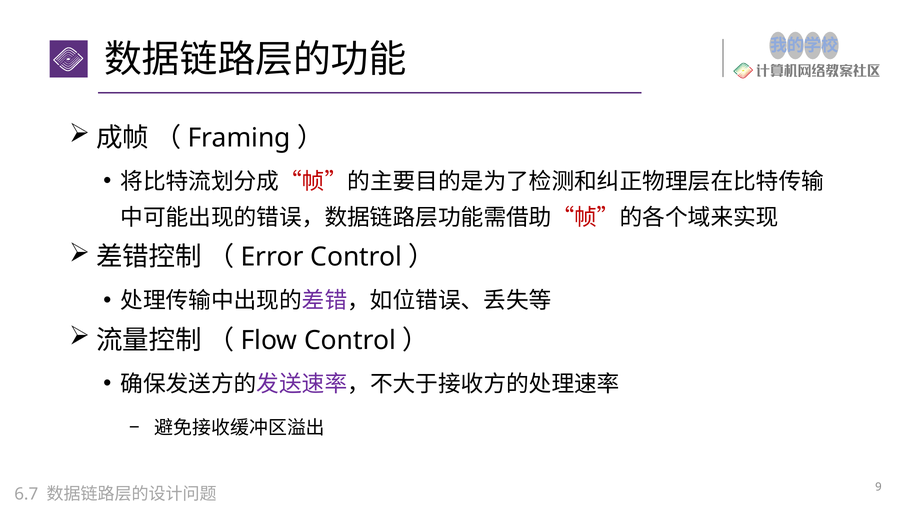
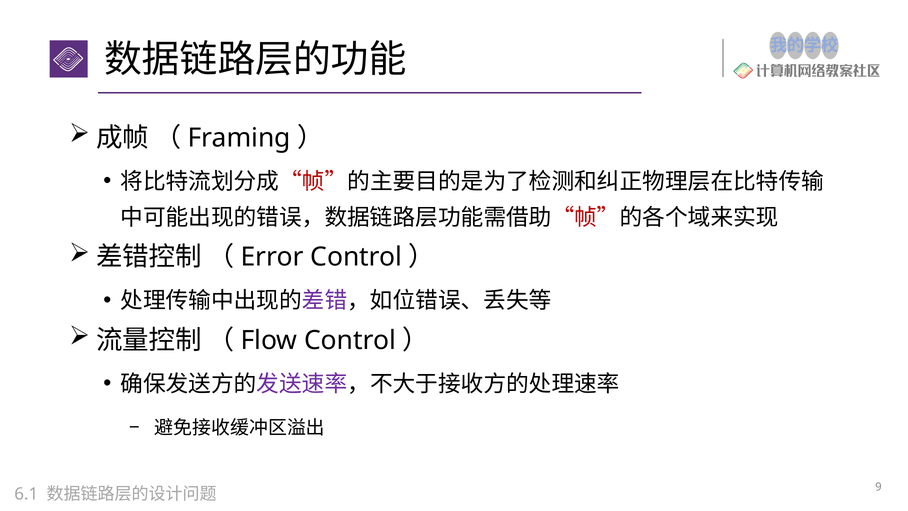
6.7: 6.7 -> 6.1
